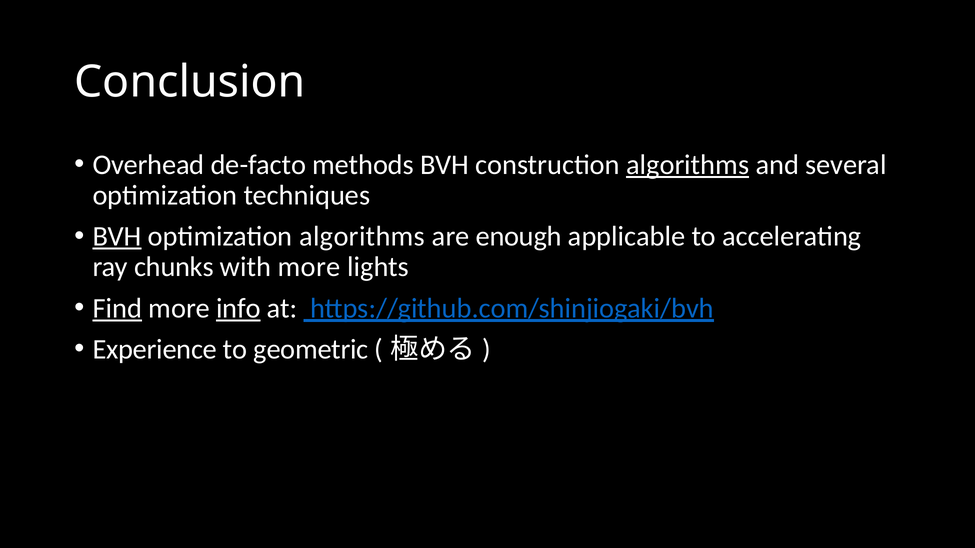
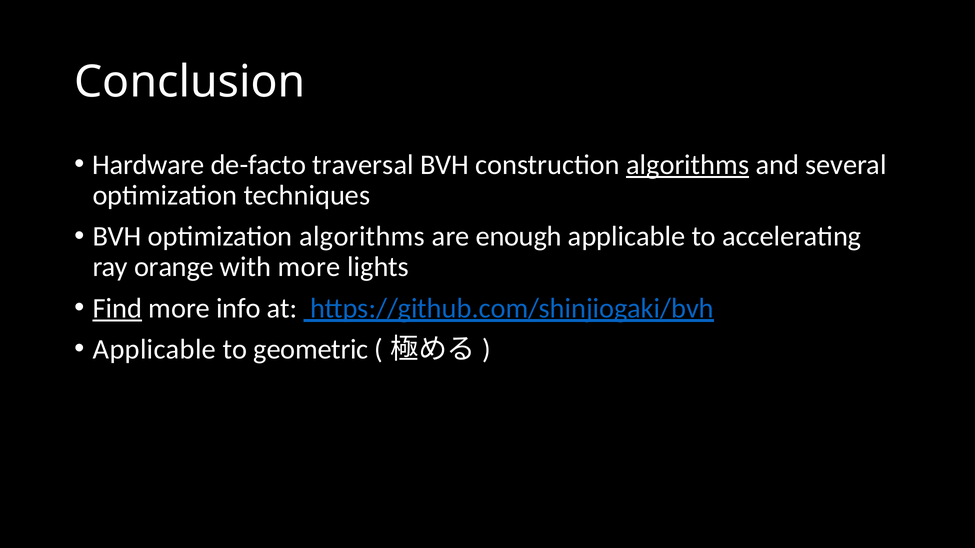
Overhead: Overhead -> Hardware
methods: methods -> traversal
BVH at (117, 236) underline: present -> none
chunks: chunks -> orange
info underline: present -> none
Experience at (155, 349): Experience -> Applicable
